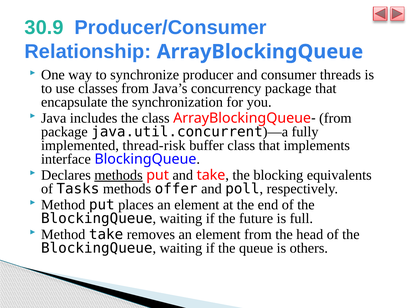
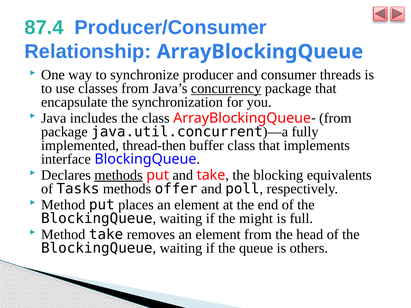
30.9: 30.9 -> 87.4
concurrency underline: none -> present
thread-risk: thread-risk -> thread-then
future: future -> might
